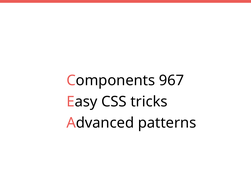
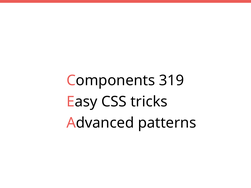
967: 967 -> 319
